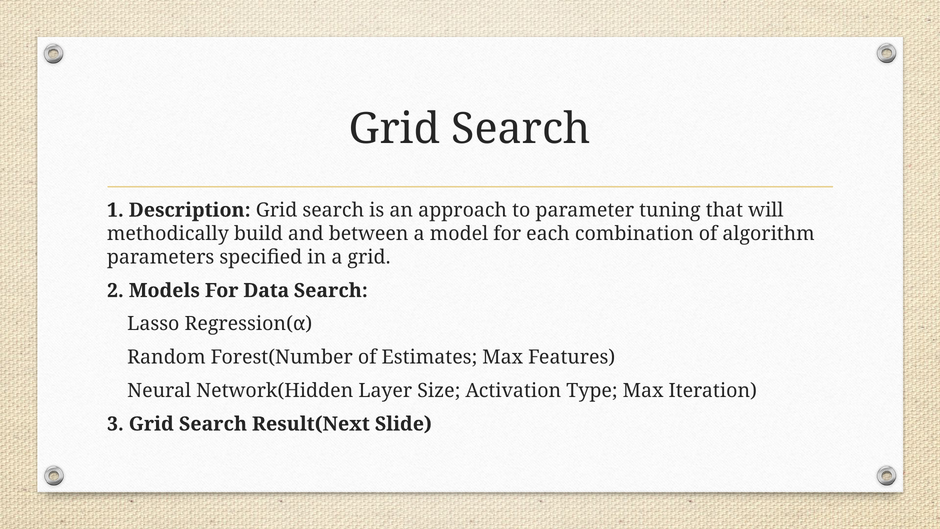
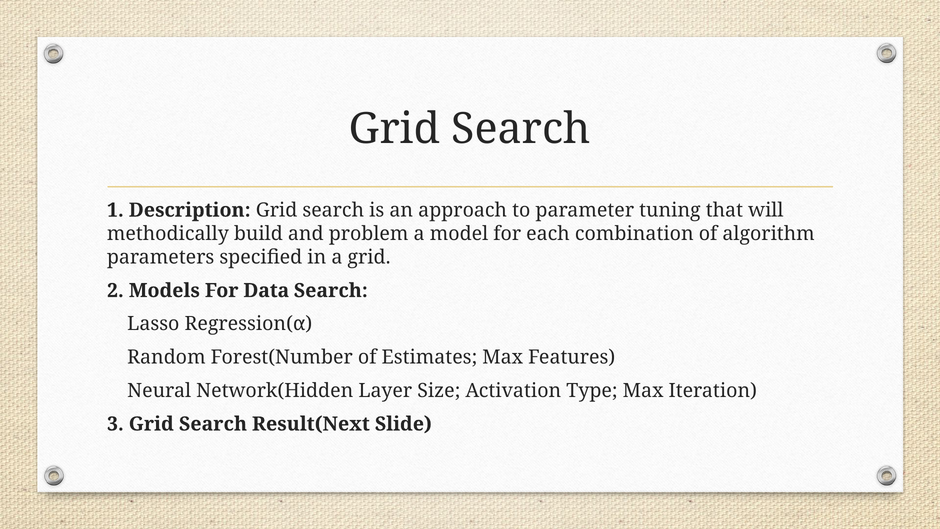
between: between -> problem
